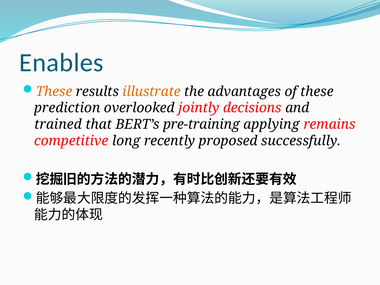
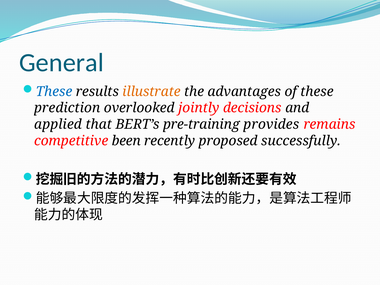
Enables: Enables -> General
These at (54, 91) colour: orange -> blue
trained: trained -> applied
applying: applying -> provides
long: long -> been
